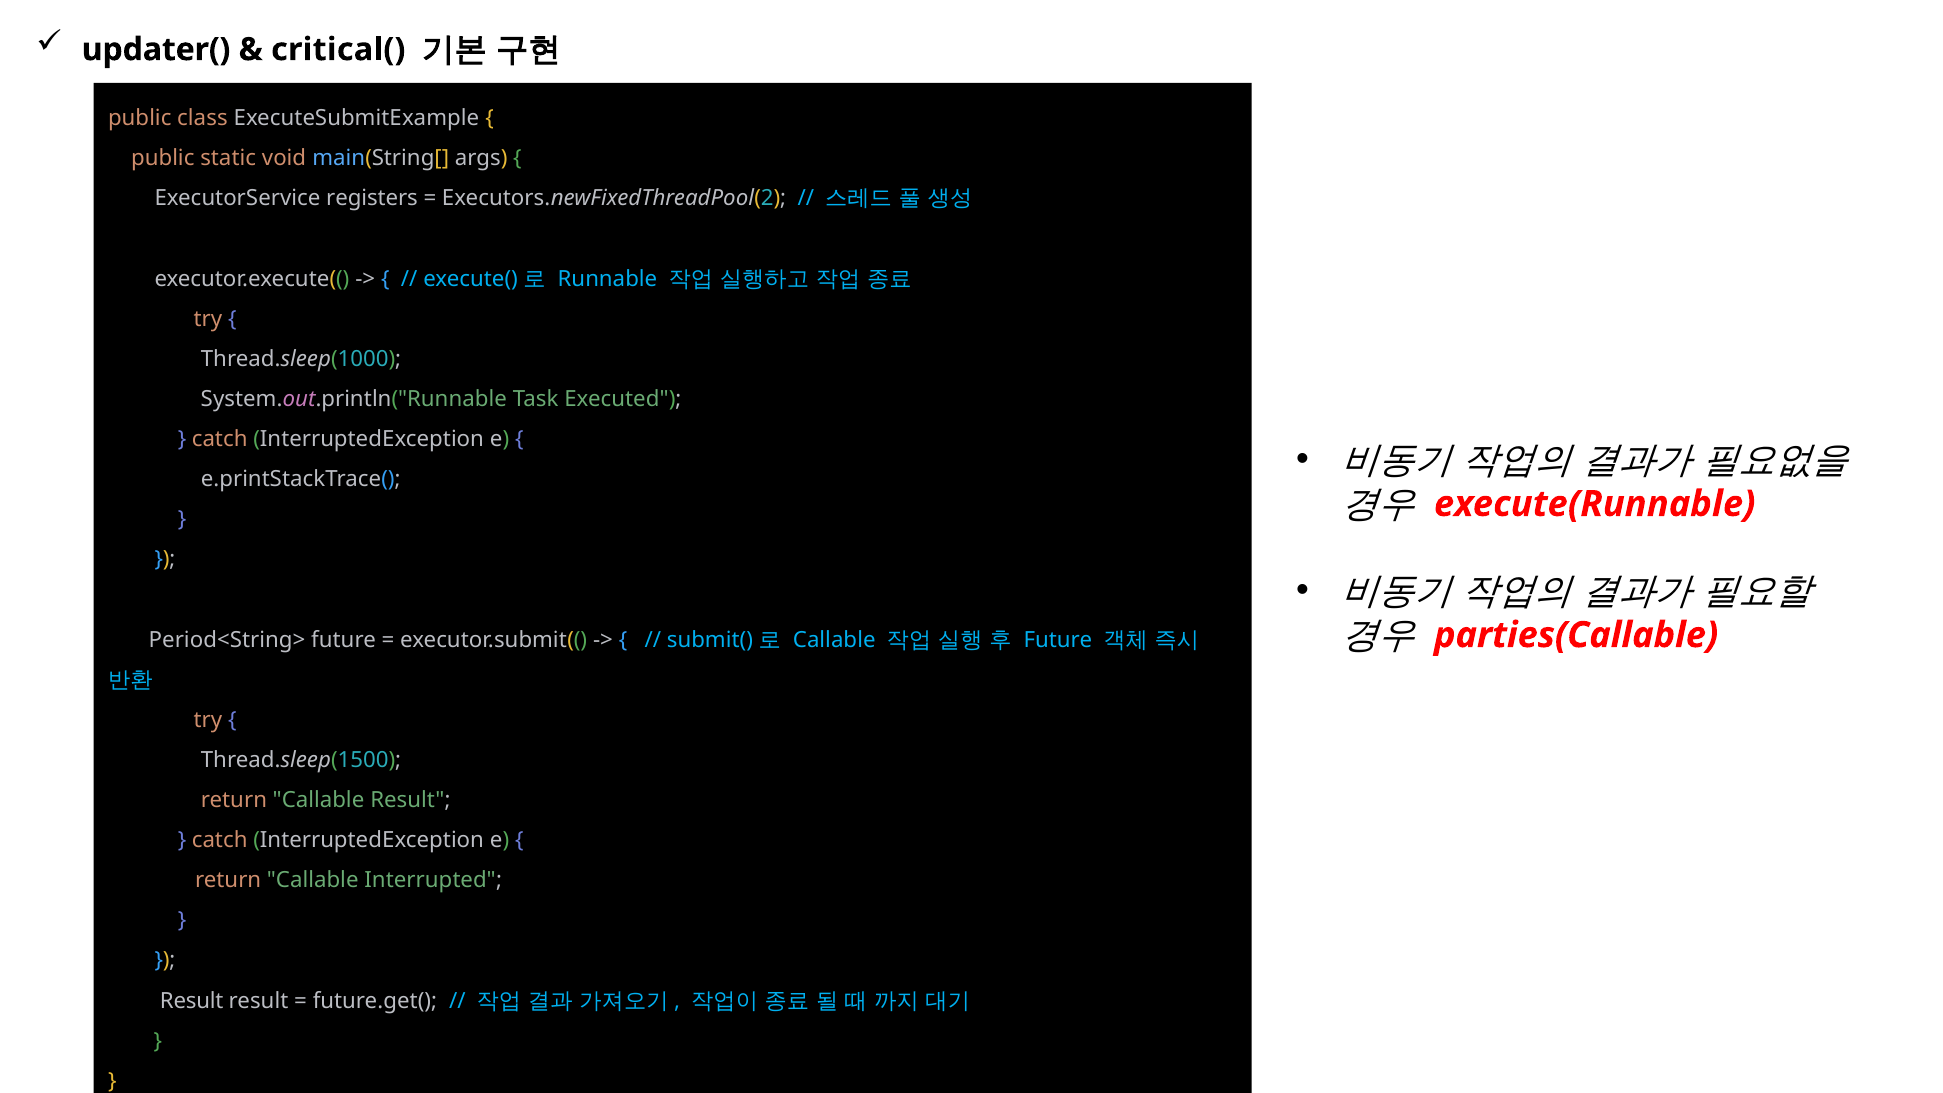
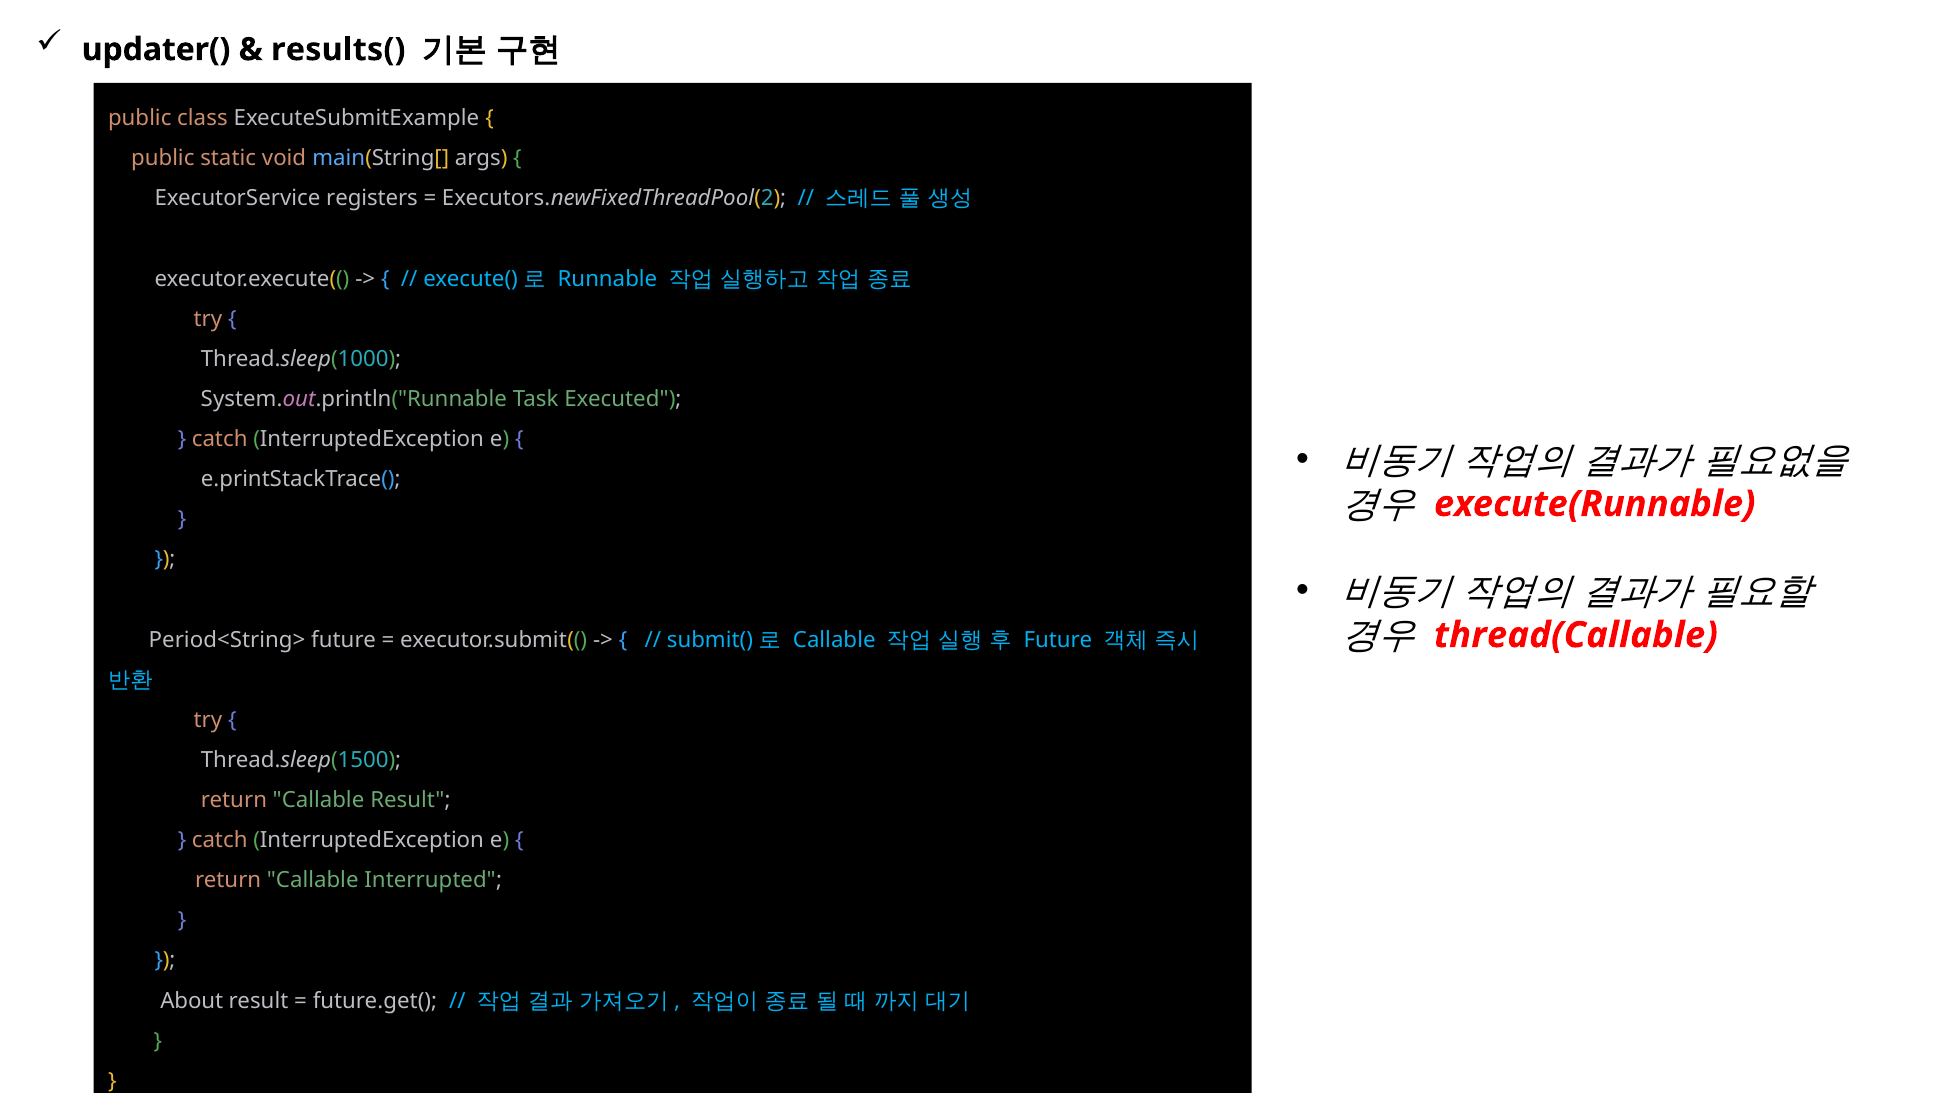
critical(: critical( -> results(
parties(Callable: parties(Callable -> thread(Callable
Result at (192, 1001): Result -> About
